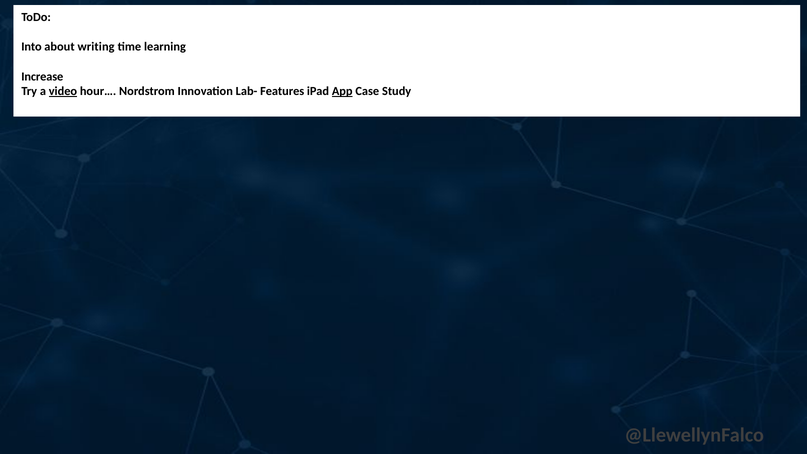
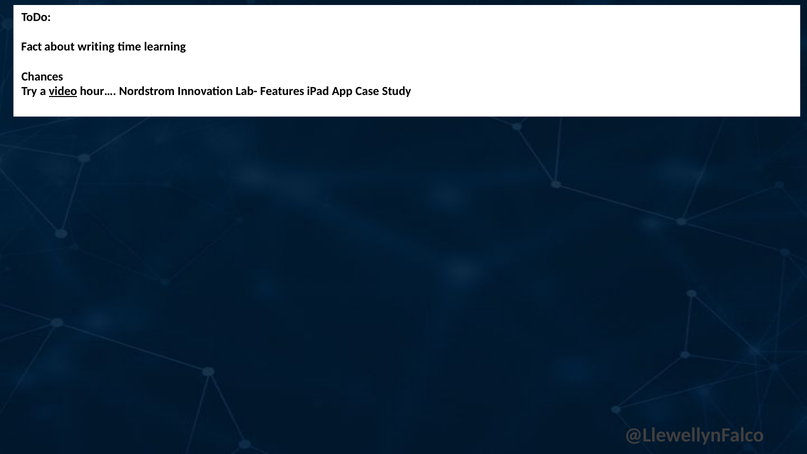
Into: Into -> Fact
Increase: Increase -> Chances
App underline: present -> none
